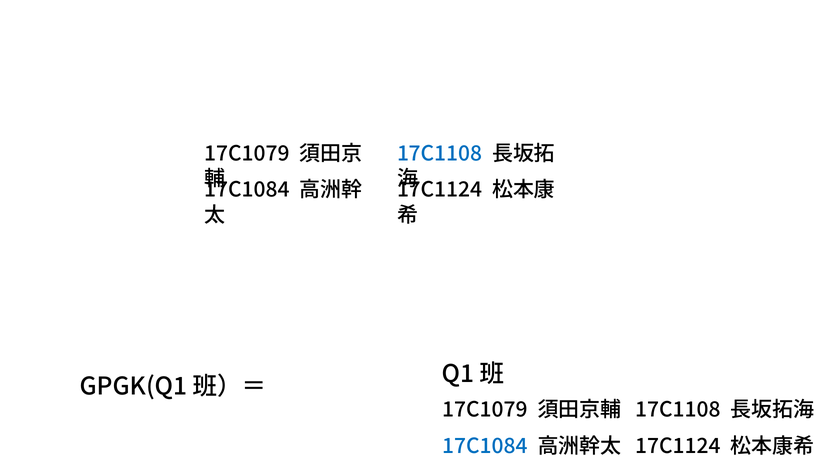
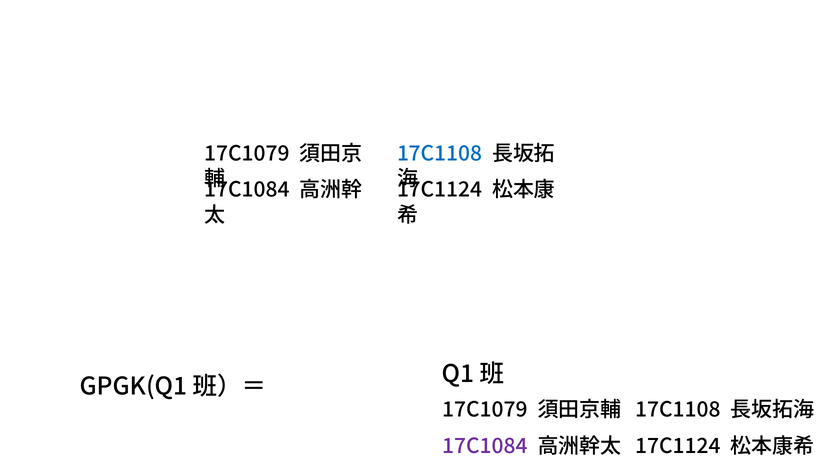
17C1084 at (485, 446) colour: blue -> purple
